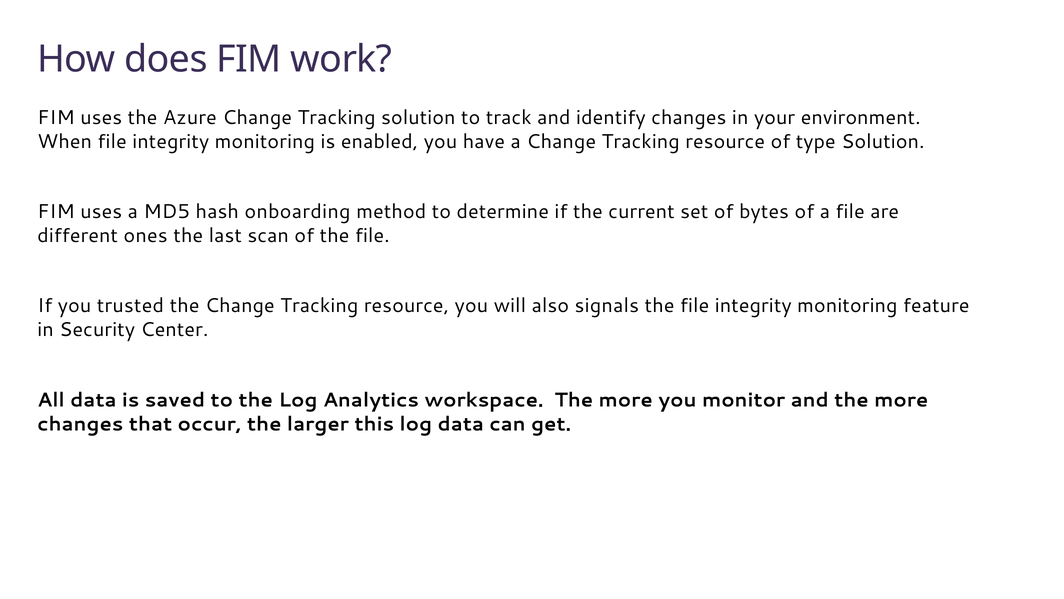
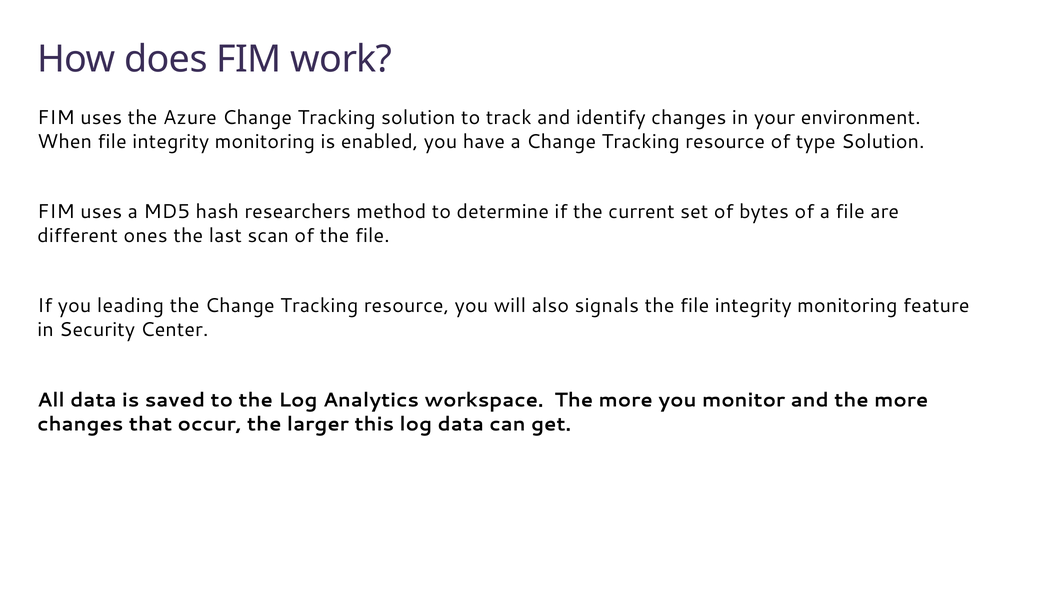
onboarding: onboarding -> researchers
trusted: trusted -> leading
